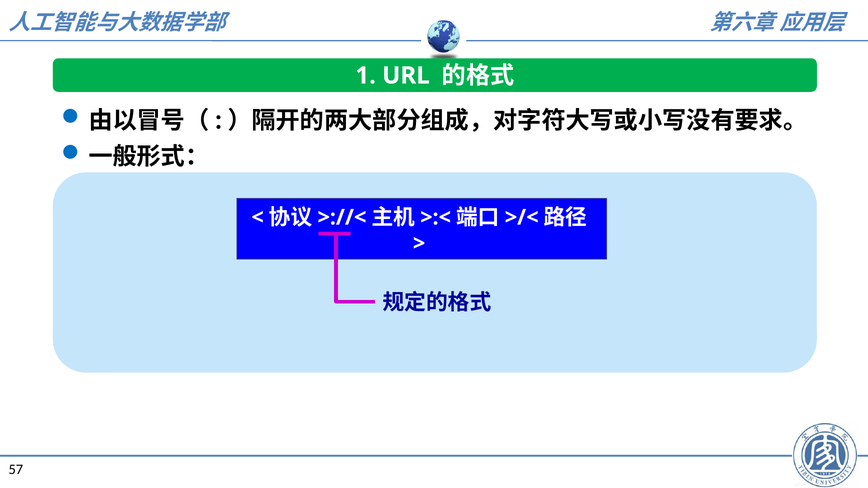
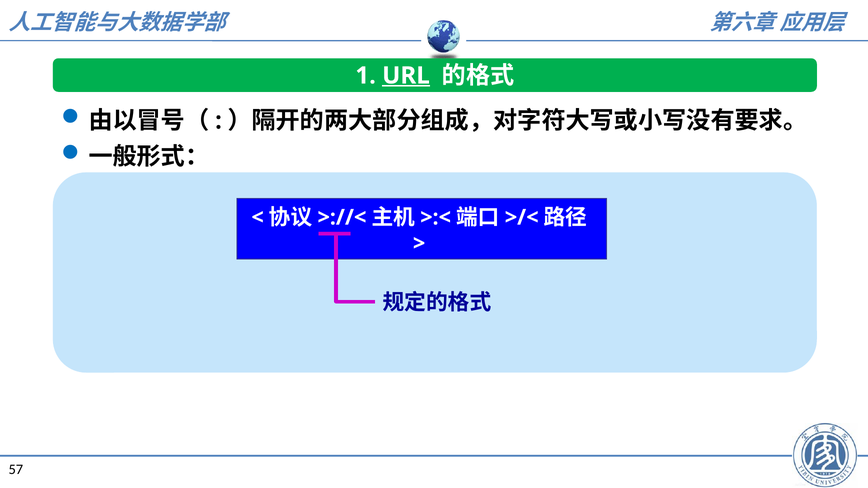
URL underline: none -> present
